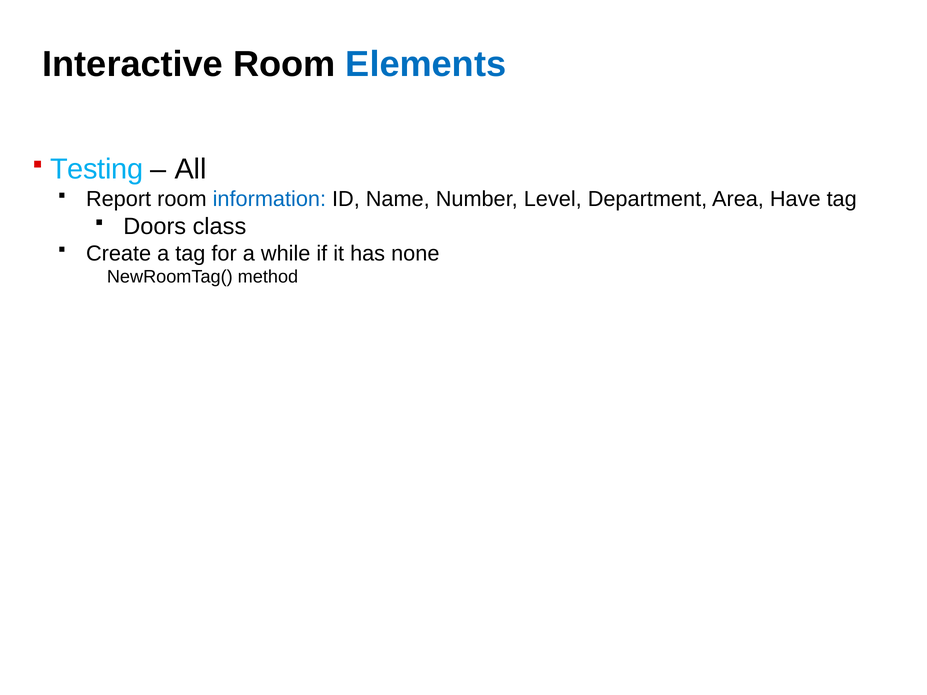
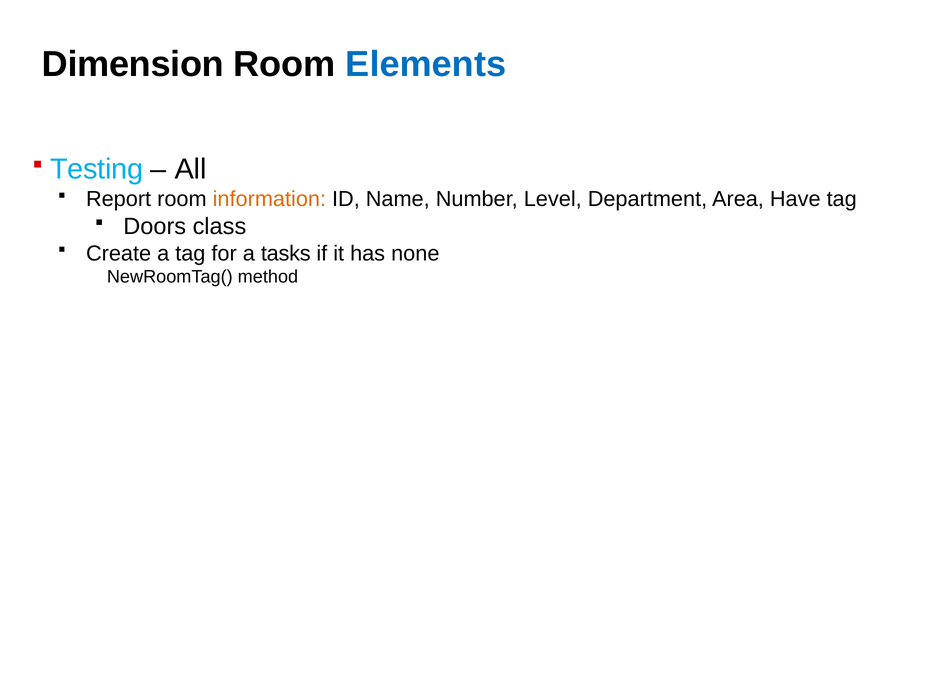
Interactive: Interactive -> Dimension
information colour: blue -> orange
while: while -> tasks
